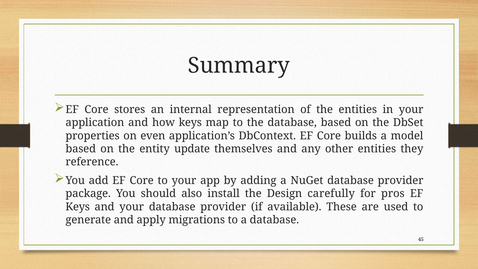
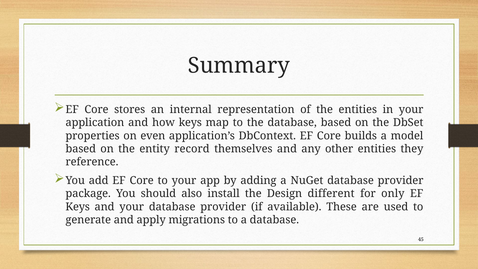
update: update -> record
carefully: carefully -> different
pros: pros -> only
